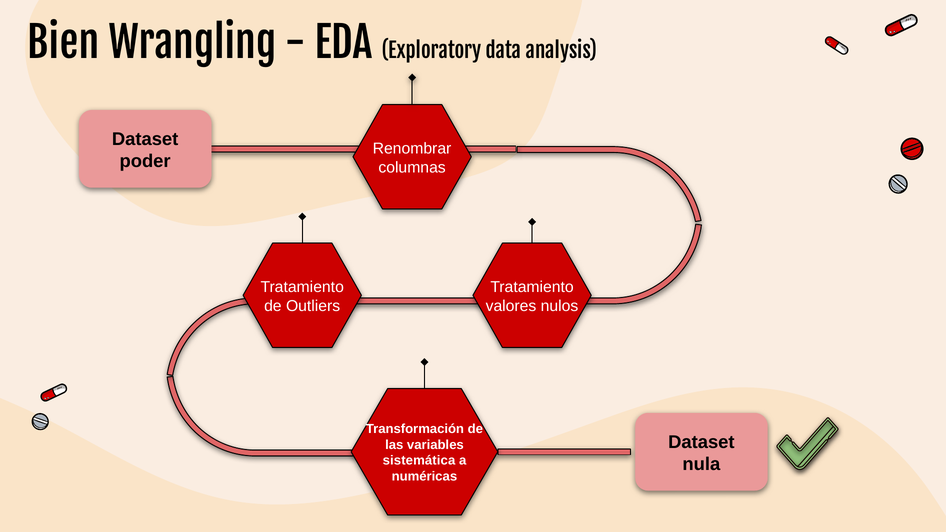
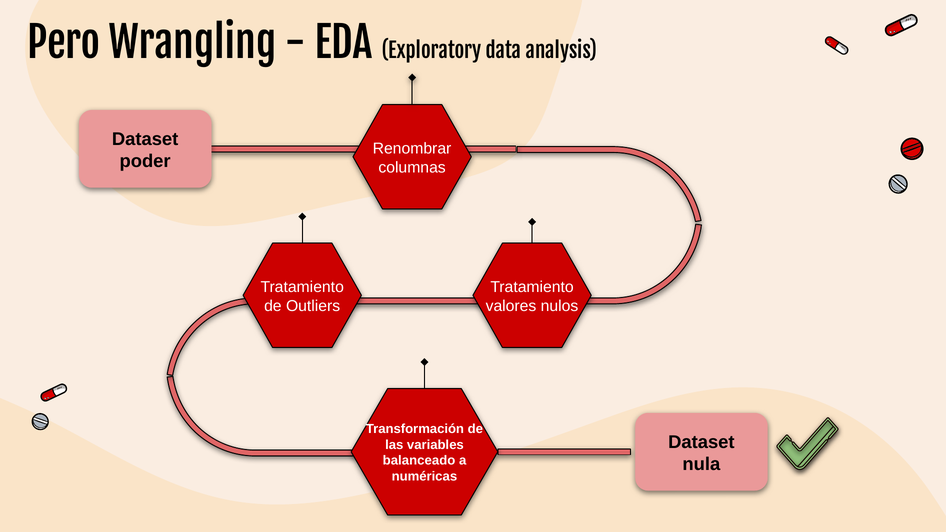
Bien: Bien -> Pero
sistemática: sistemática -> balanceado
